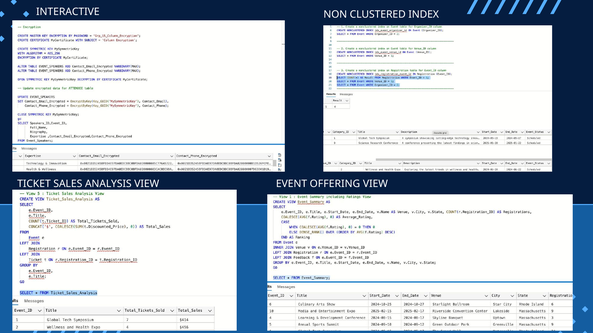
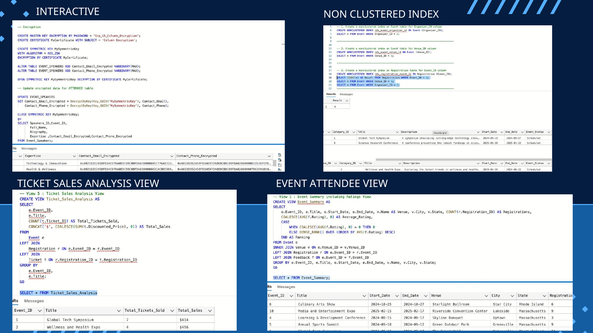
OFFERING: OFFERING -> ATTENDEE
